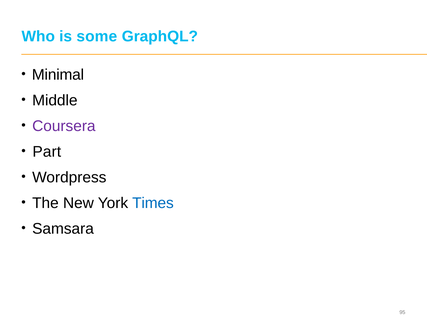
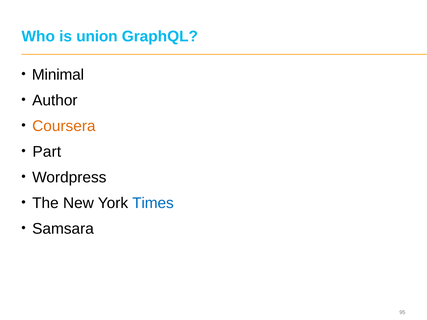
some: some -> union
Middle: Middle -> Author
Coursera colour: purple -> orange
